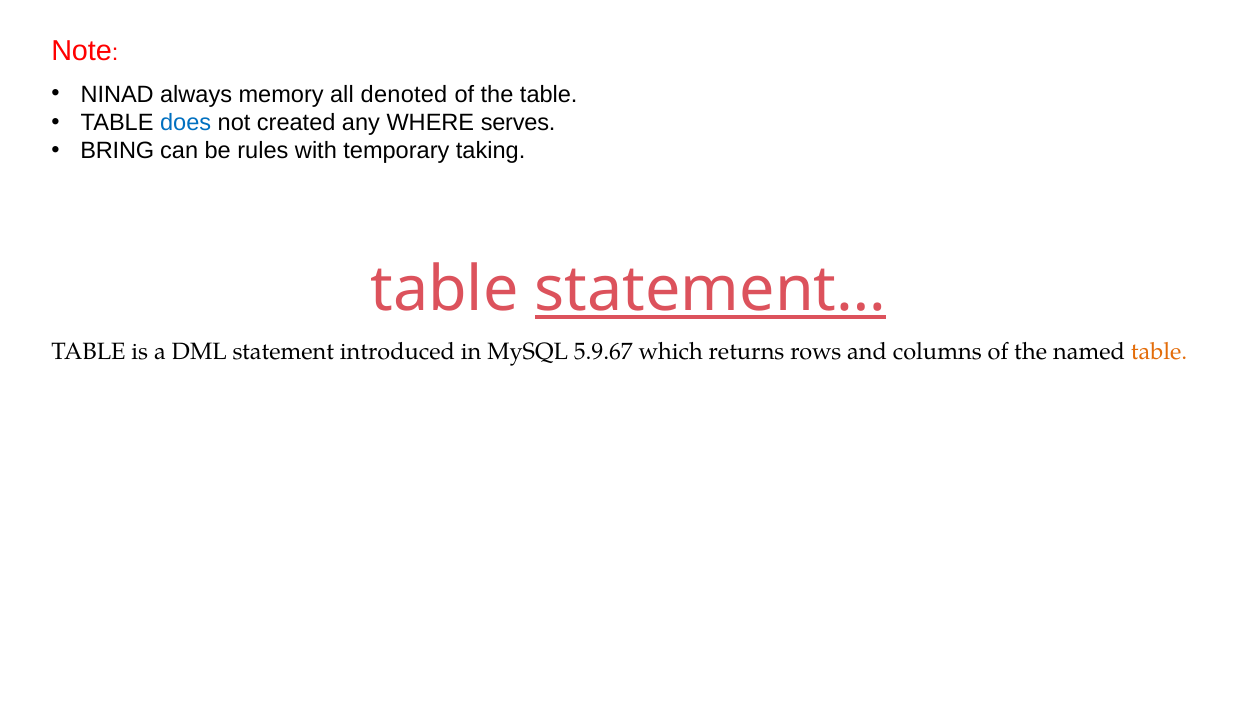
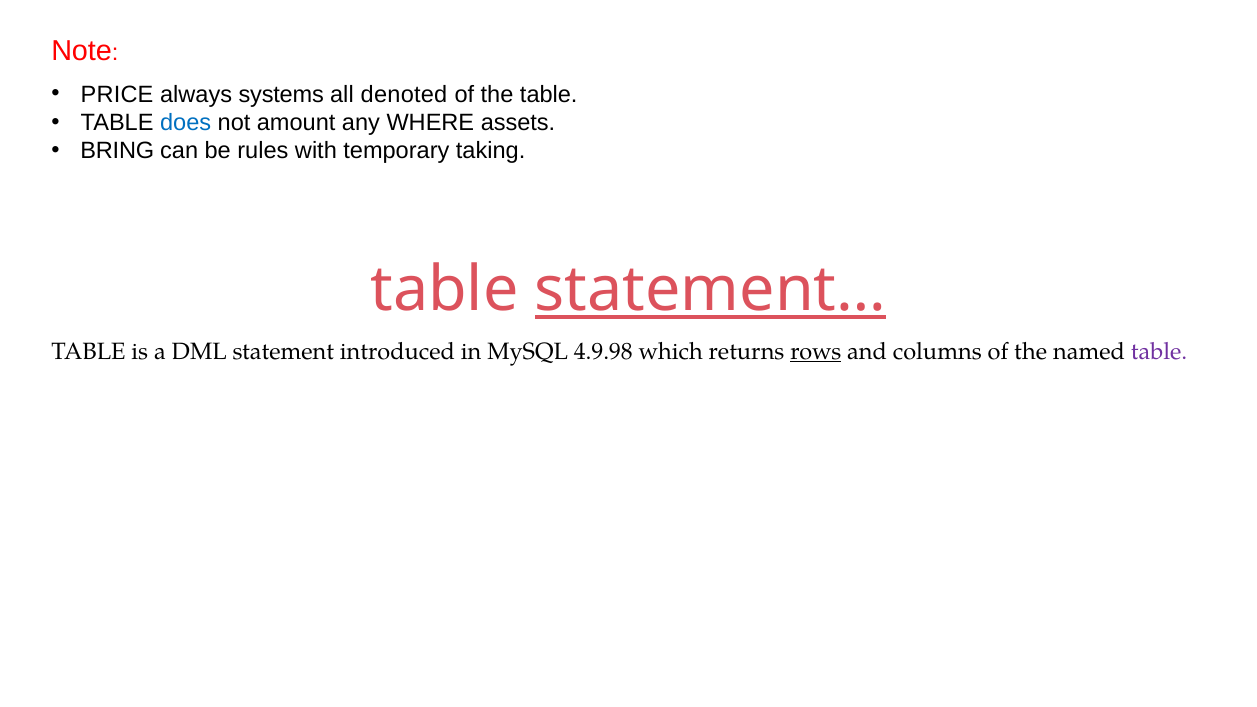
NINAD: NINAD -> PRICE
memory: memory -> systems
created: created -> amount
serves: serves -> assets
5.9.67: 5.9.67 -> 4.9.98
rows underline: none -> present
table at (1159, 352) colour: orange -> purple
